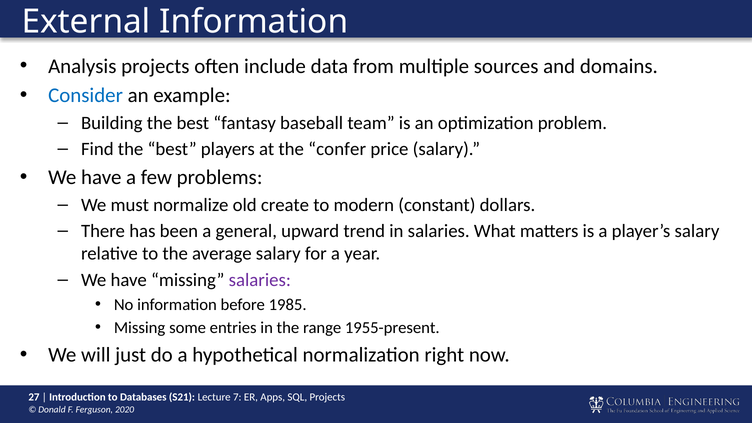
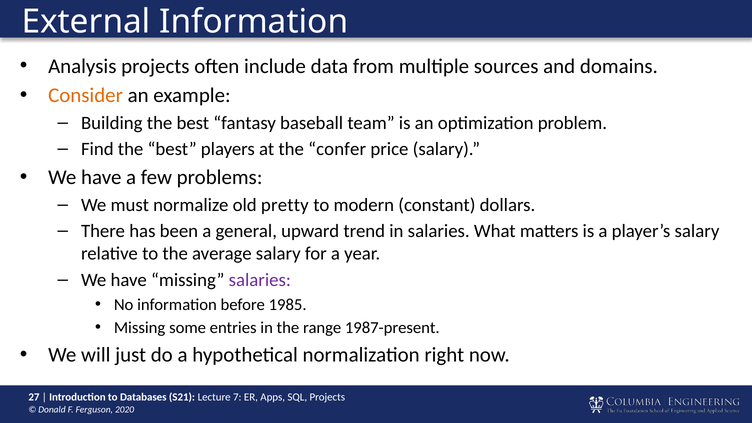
Consider colour: blue -> orange
create: create -> pretty
1955-present: 1955-present -> 1987-present
